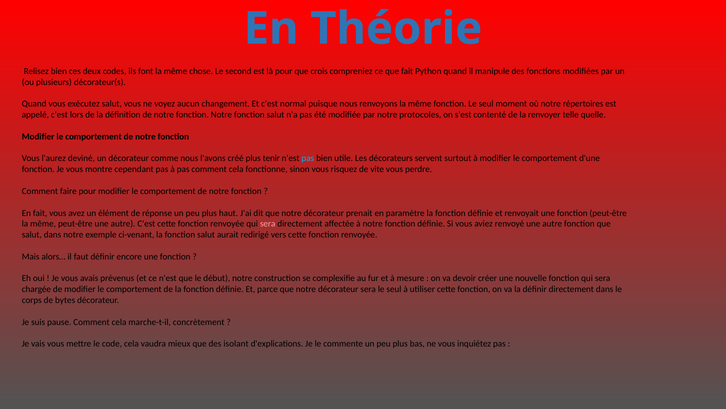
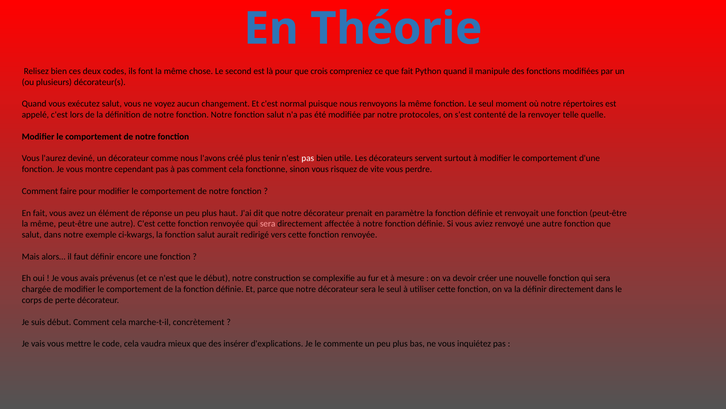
pas at (308, 158) colour: light blue -> white
ci-venant: ci-venant -> ci-kwargs
bytes: bytes -> perte
suis pause: pause -> début
isolant: isolant -> insérer
